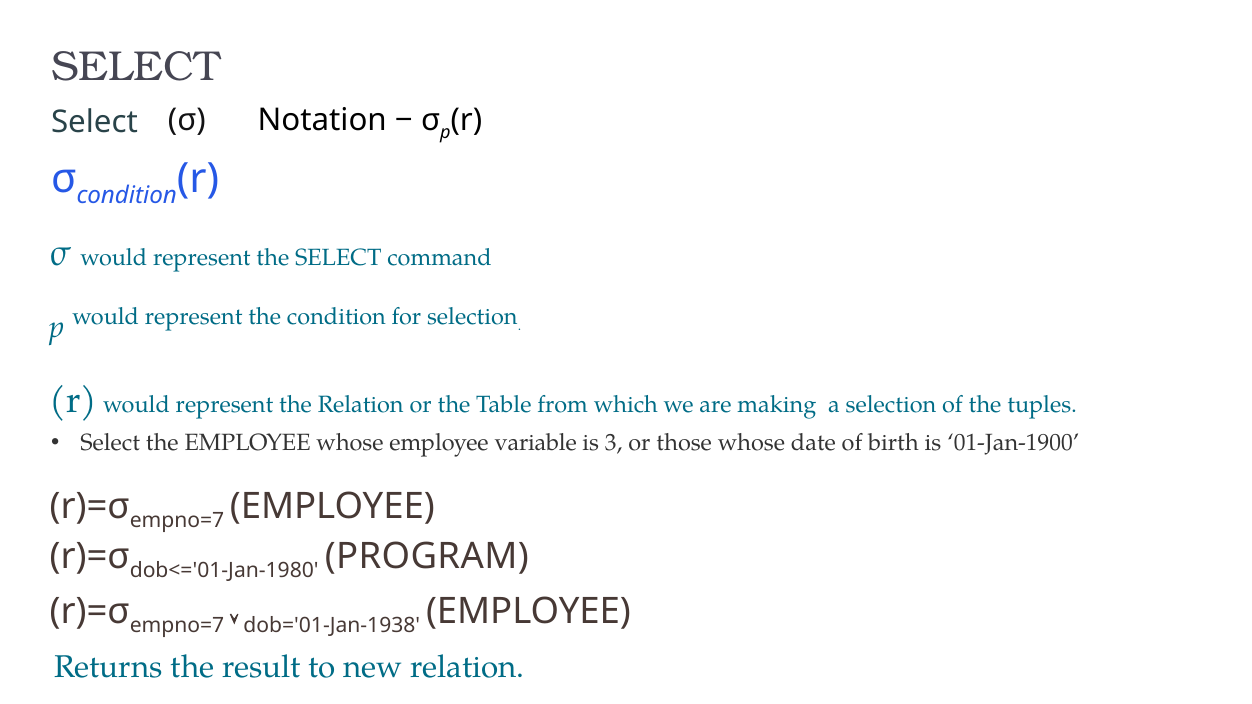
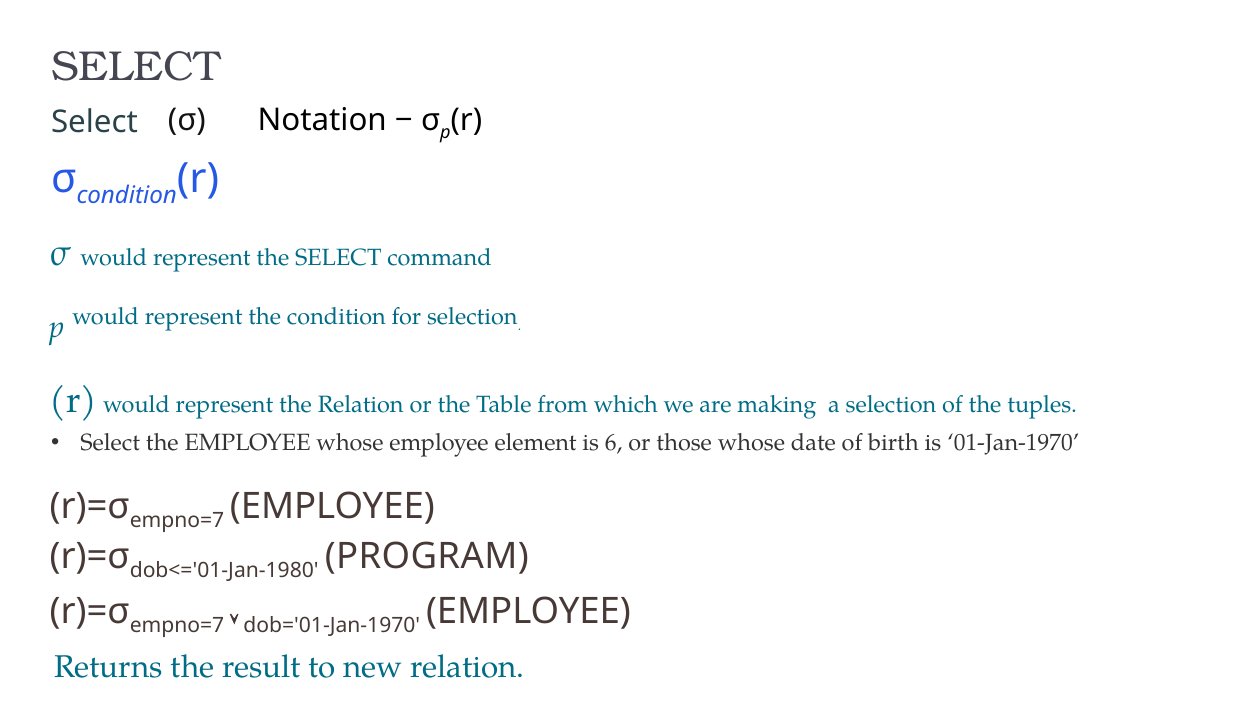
variable: variable -> element
3: 3 -> 6
01-Jan-1900: 01-Jan-1900 -> 01-Jan-1970
dob='01-Jan-1938: dob='01-Jan-1938 -> dob='01-Jan-1970
